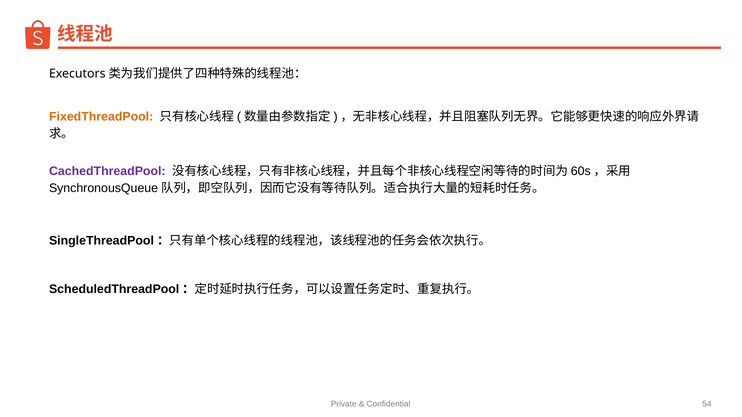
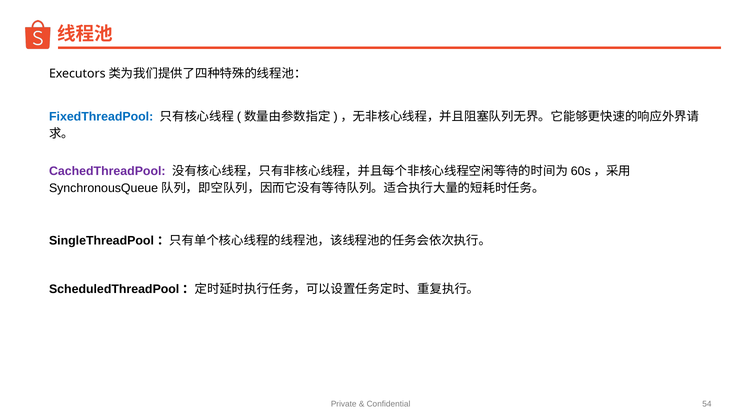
FixedThreadPool colour: orange -> blue
